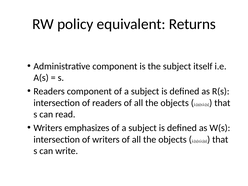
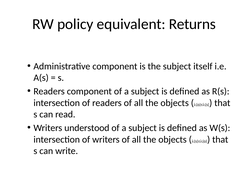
emphasizes: emphasizes -> understood
